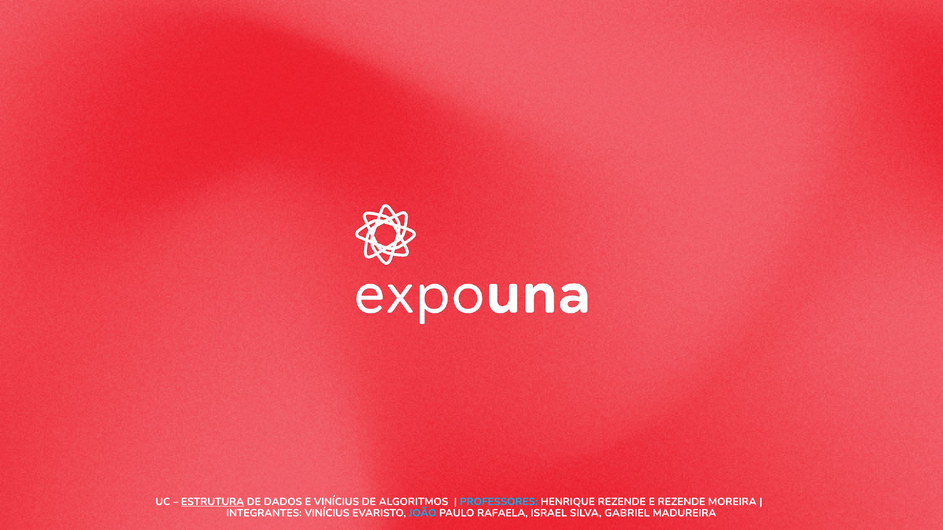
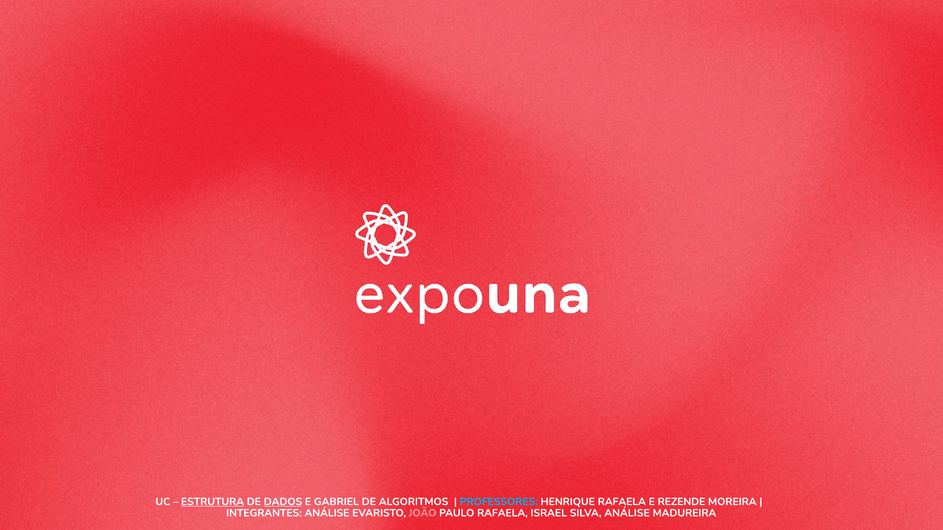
DADOS underline: none -> present
E VINÍCIUS: VINÍCIUS -> GABRIEL
HENRIQUE REZENDE: REZENDE -> RAFAELA
INTEGRANTES VINÍCIUS: VINÍCIUS -> ANÁLISE
JOÃO colour: light blue -> pink
SILVA GABRIEL: GABRIEL -> ANÁLISE
